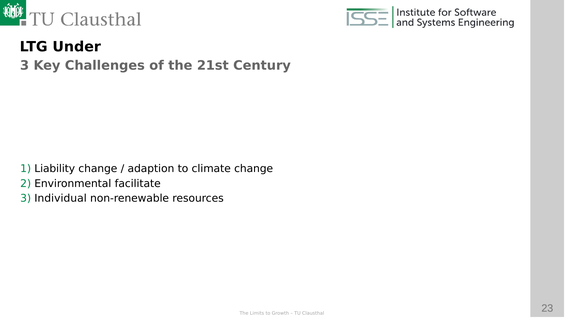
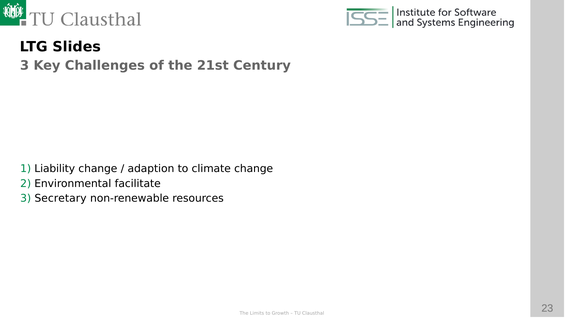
Under: Under -> Slides
Individual: Individual -> Secretary
